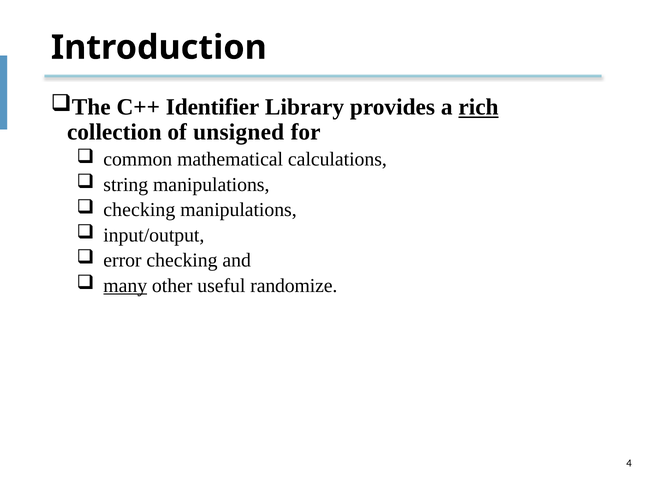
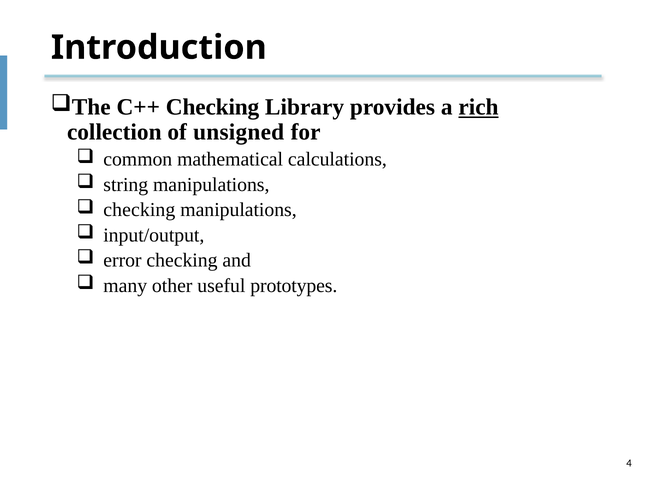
C++ Identifier: Identifier -> Checking
many underline: present -> none
randomize: randomize -> prototypes
